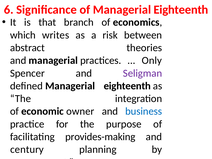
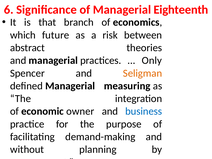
writes: writes -> future
Seligman colour: purple -> orange
defined Managerial eighteenth: eighteenth -> measuring
provides-making: provides-making -> demand-making
century: century -> without
